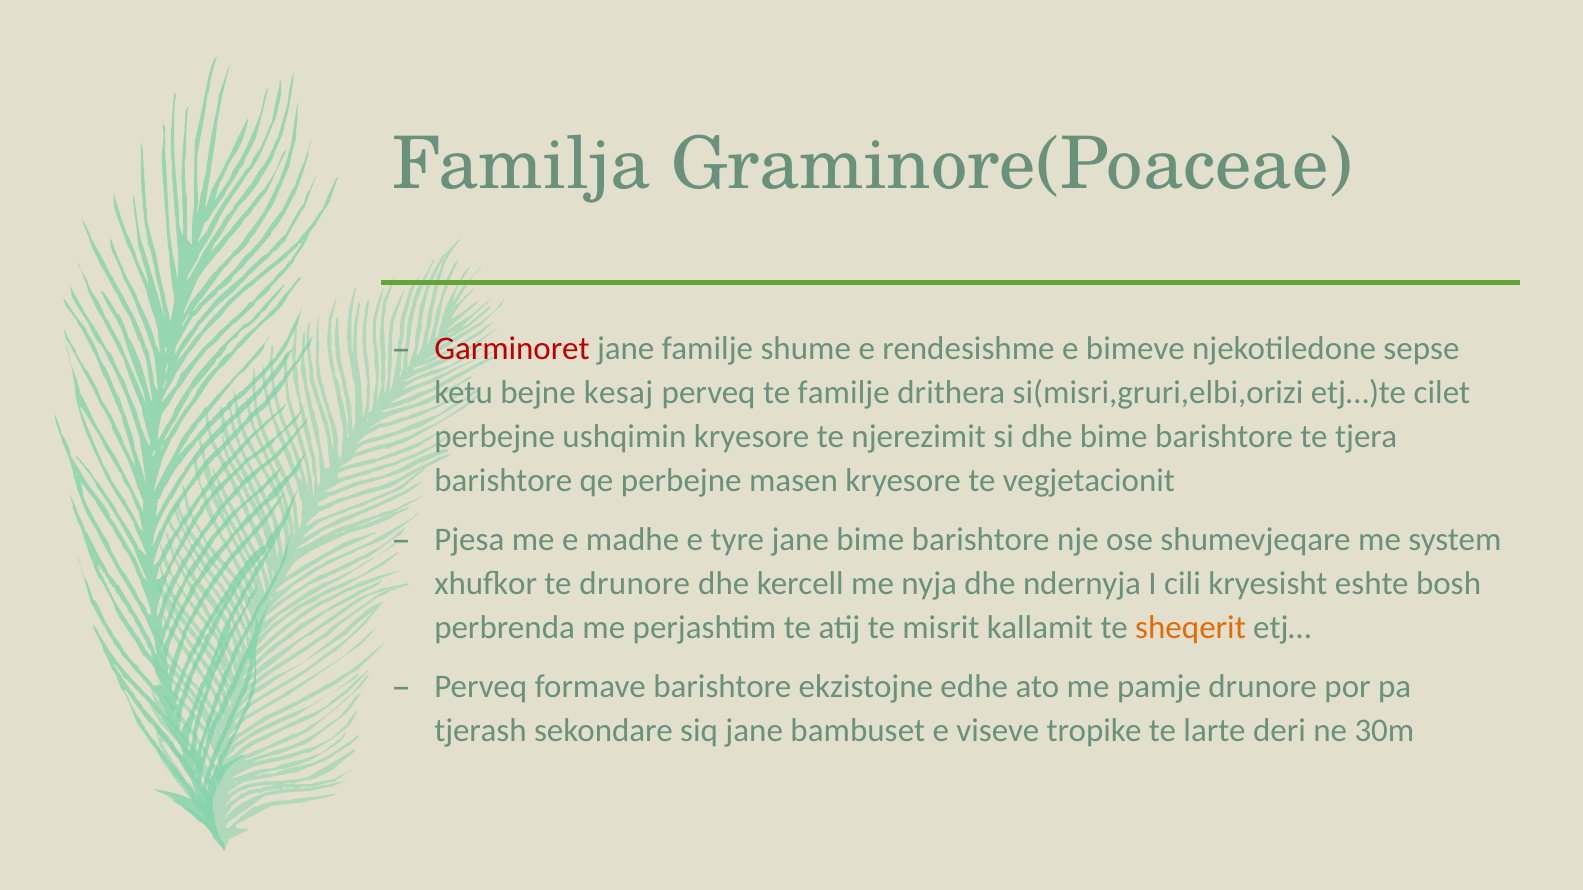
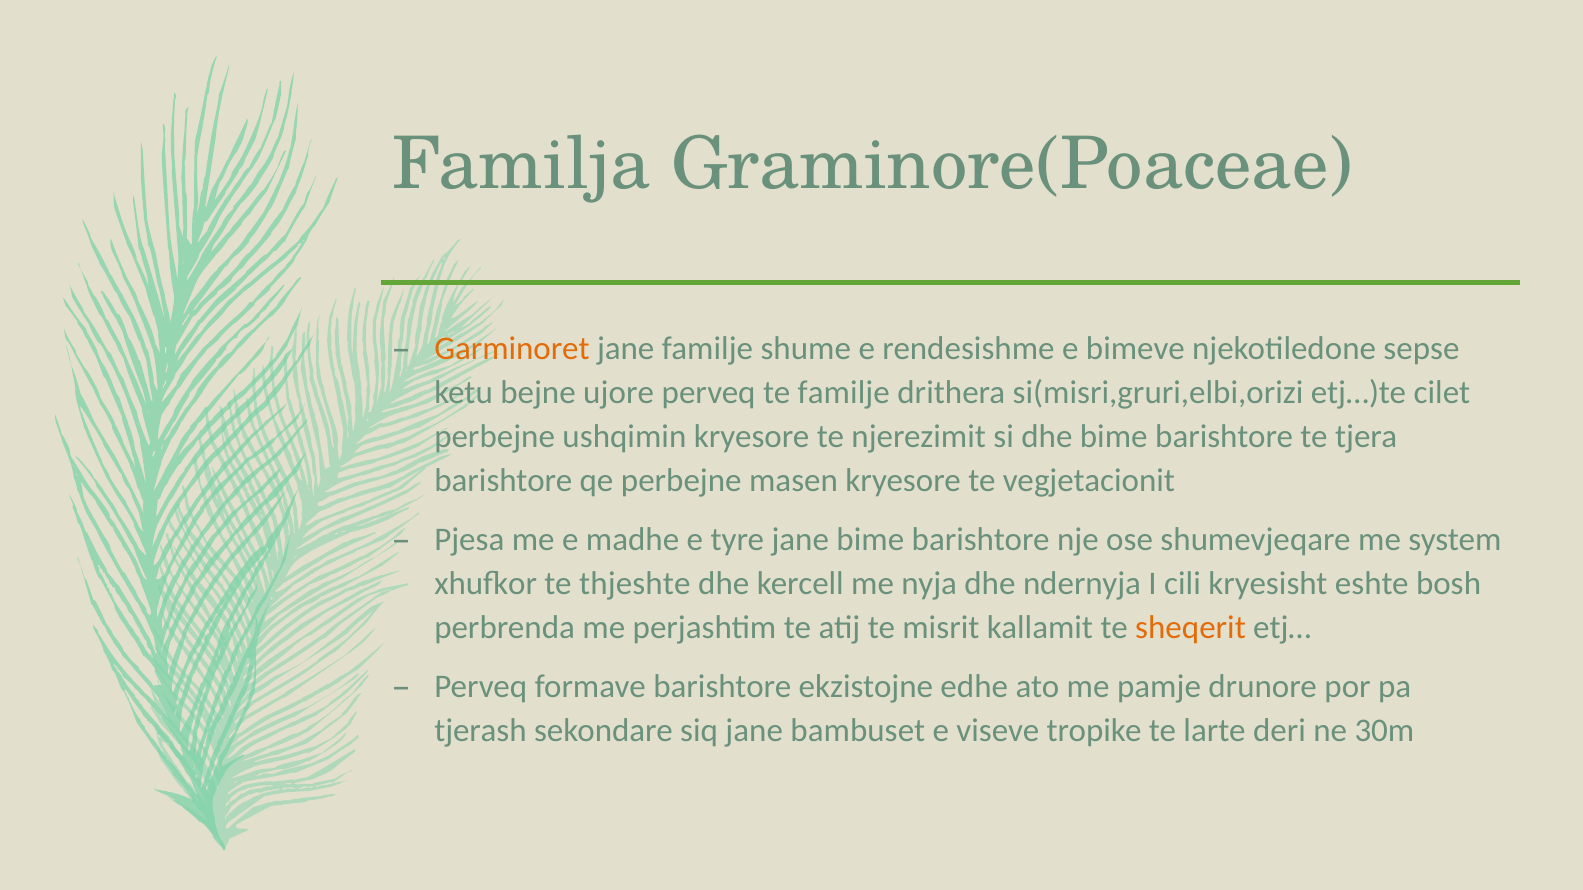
Garminoret colour: red -> orange
kesaj: kesaj -> ujore
te drunore: drunore -> thjeshte
